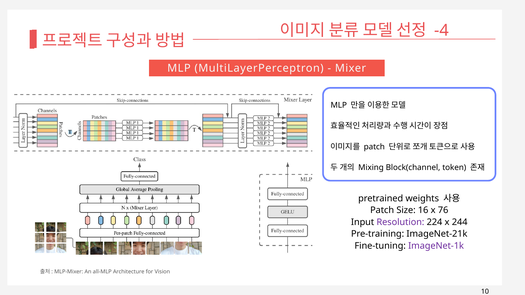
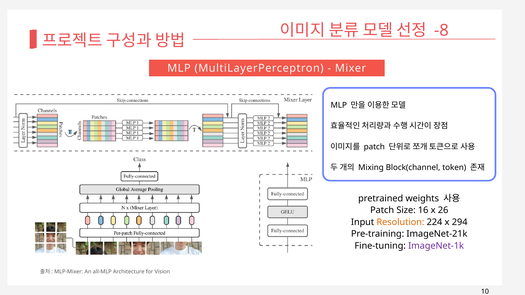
-4: -4 -> -8
76: 76 -> 26
Resolution colour: purple -> orange
244: 244 -> 294
